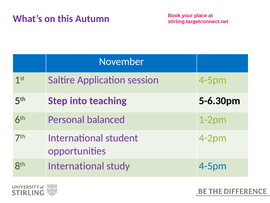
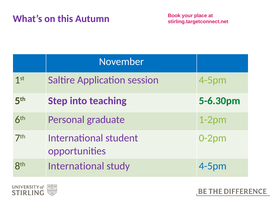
5-6.30pm colour: black -> green
balanced: balanced -> graduate
4-2pm: 4-2pm -> 0-2pm
